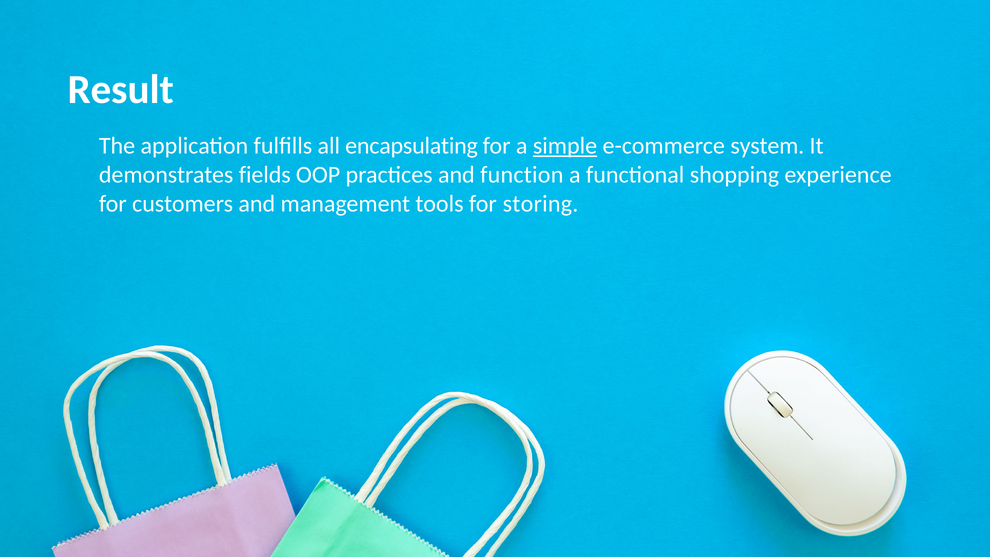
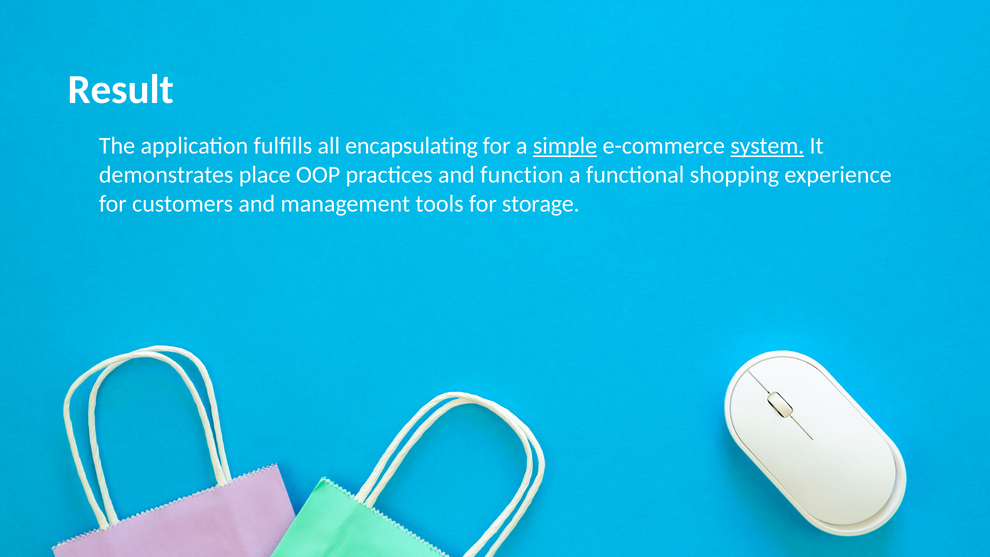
system underline: none -> present
fields: fields -> place
storing: storing -> storage
